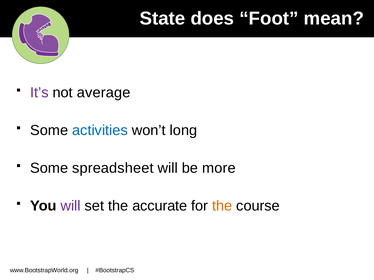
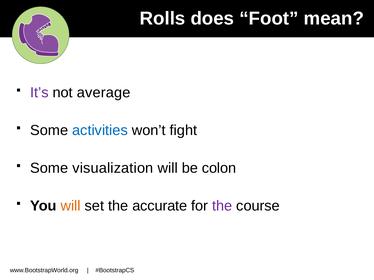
State: State -> Rolls
long: long -> fight
spreadsheet: spreadsheet -> visualization
more: more -> colon
will at (71, 206) colour: purple -> orange
the at (222, 206) colour: orange -> purple
